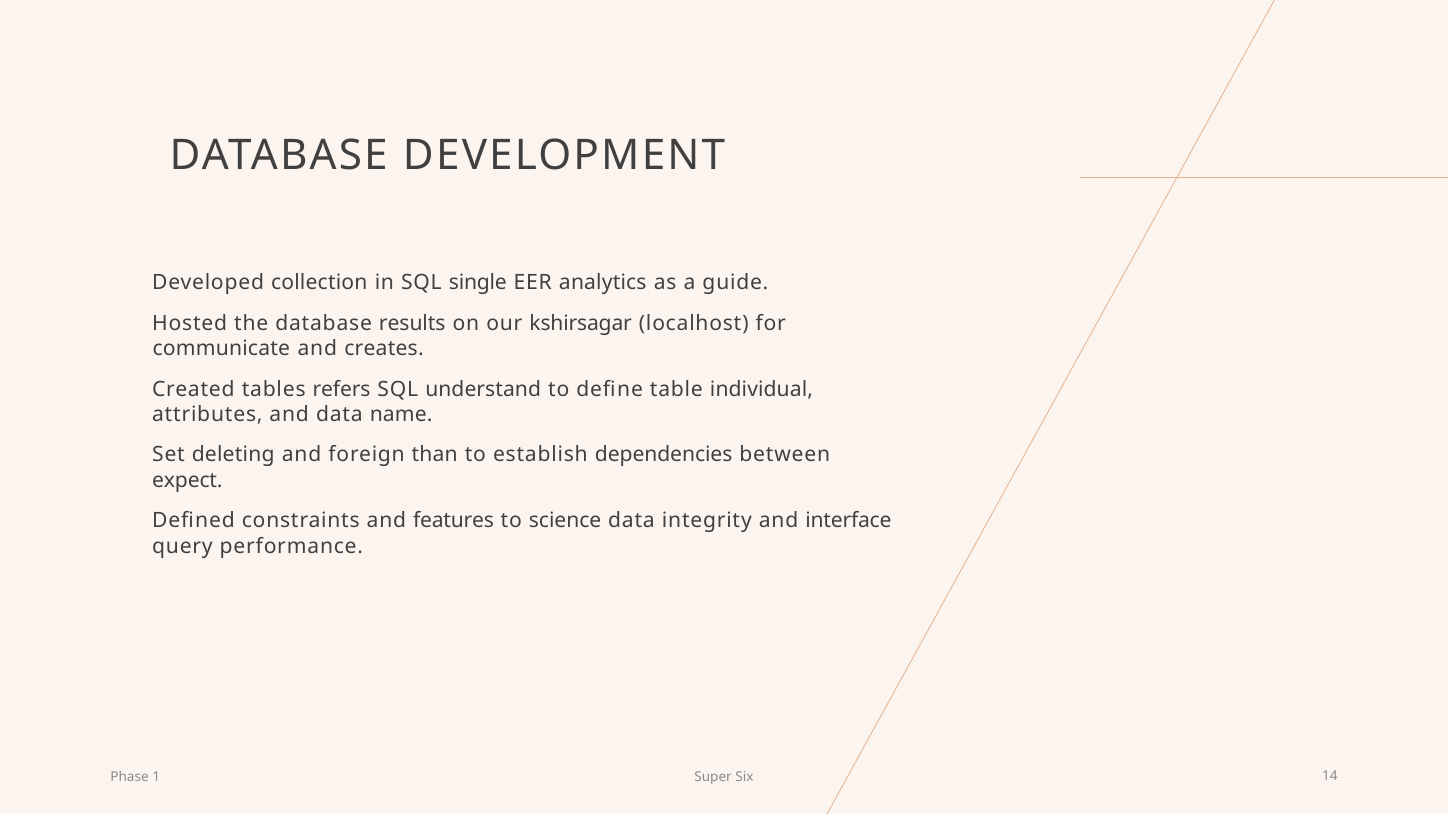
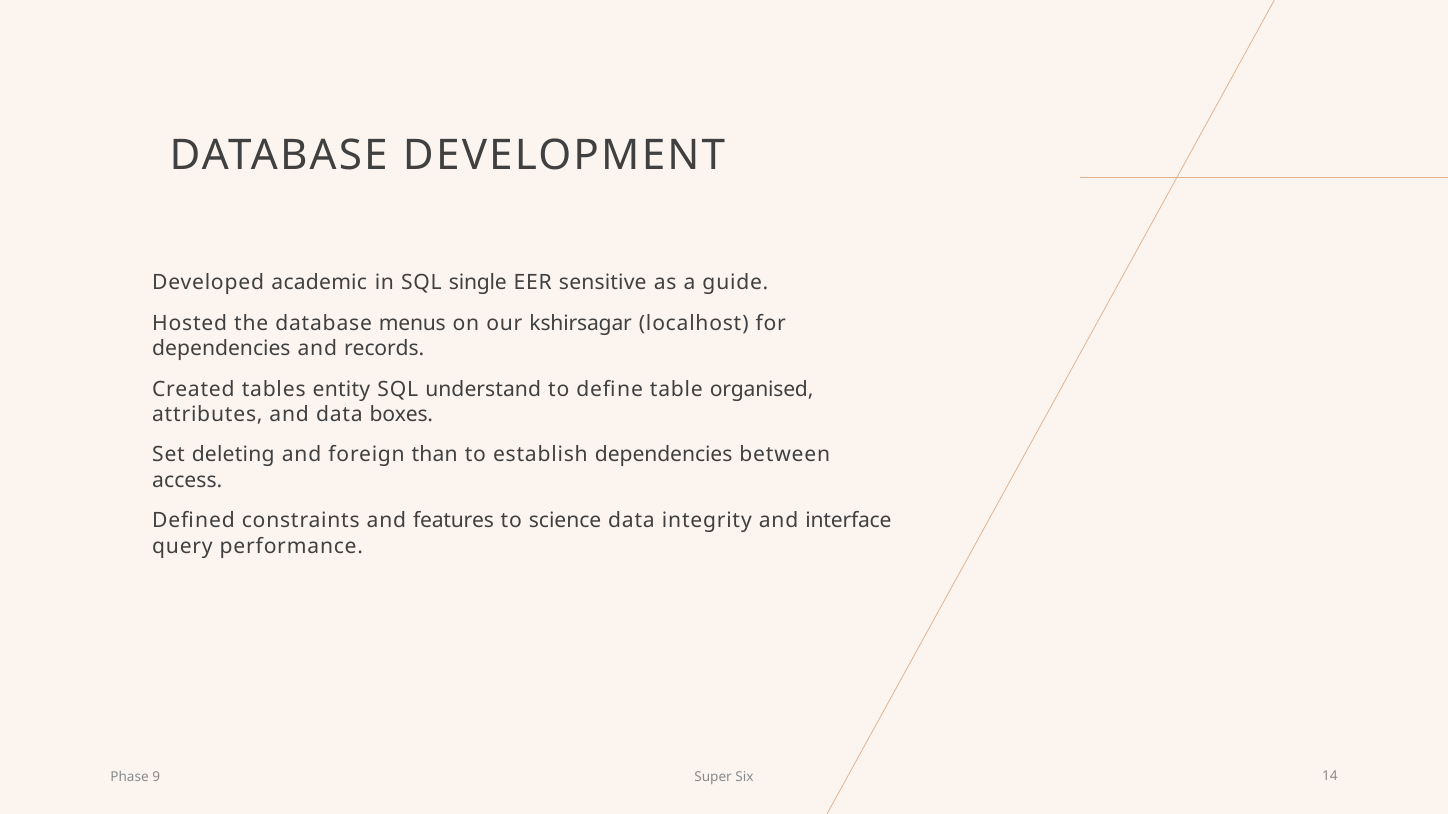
collection: collection -> academic
analytics: analytics -> sensitive
results: results -> menus
communicate at (221, 349): communicate -> dependencies
creates: creates -> records
refers: refers -> entity
individual: individual -> organised
name: name -> boxes
expect: expect -> access
1: 1 -> 9
